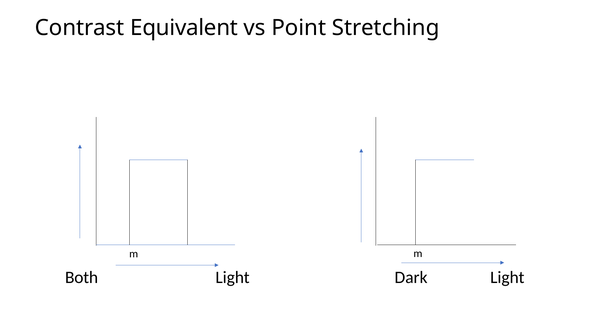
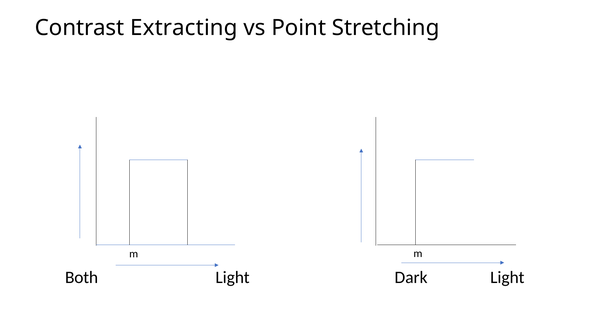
Equivalent: Equivalent -> Extracting
